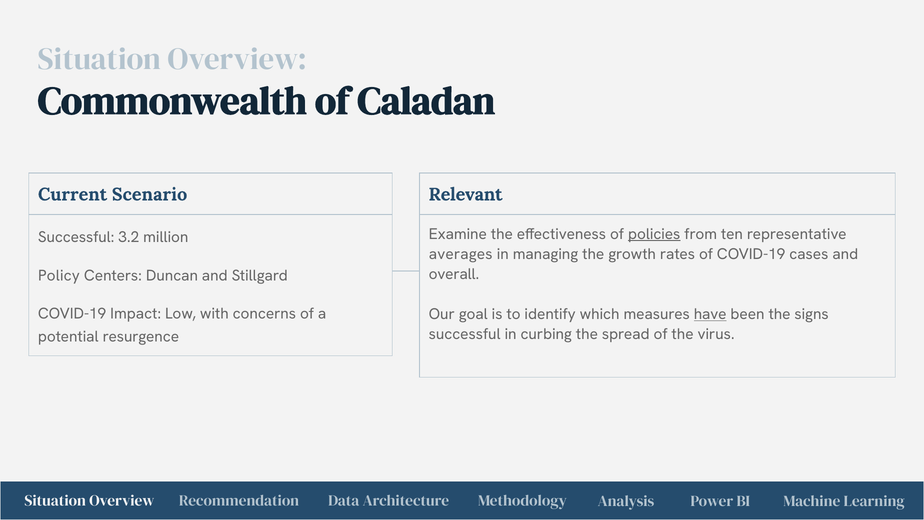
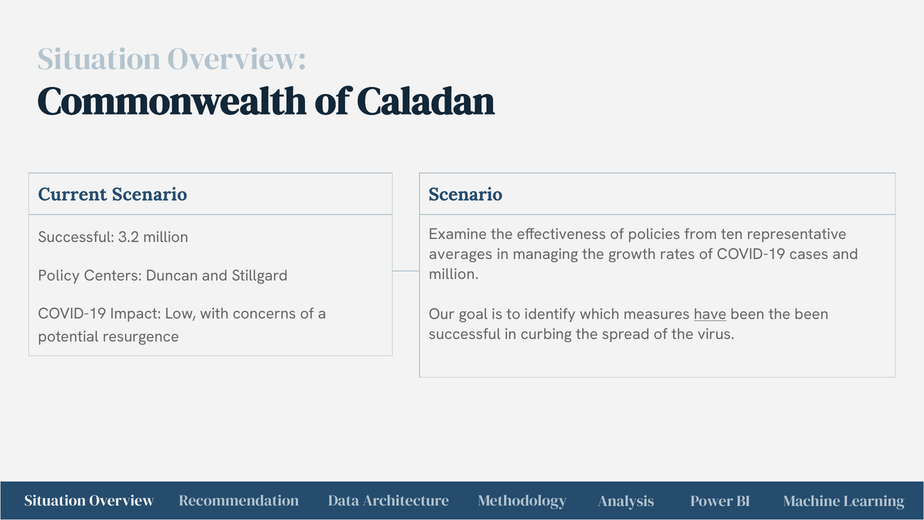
Relevant at (466, 194): Relevant -> Scenario
policies underline: present -> none
overall at (454, 274): overall -> million
the signs: signs -> been
